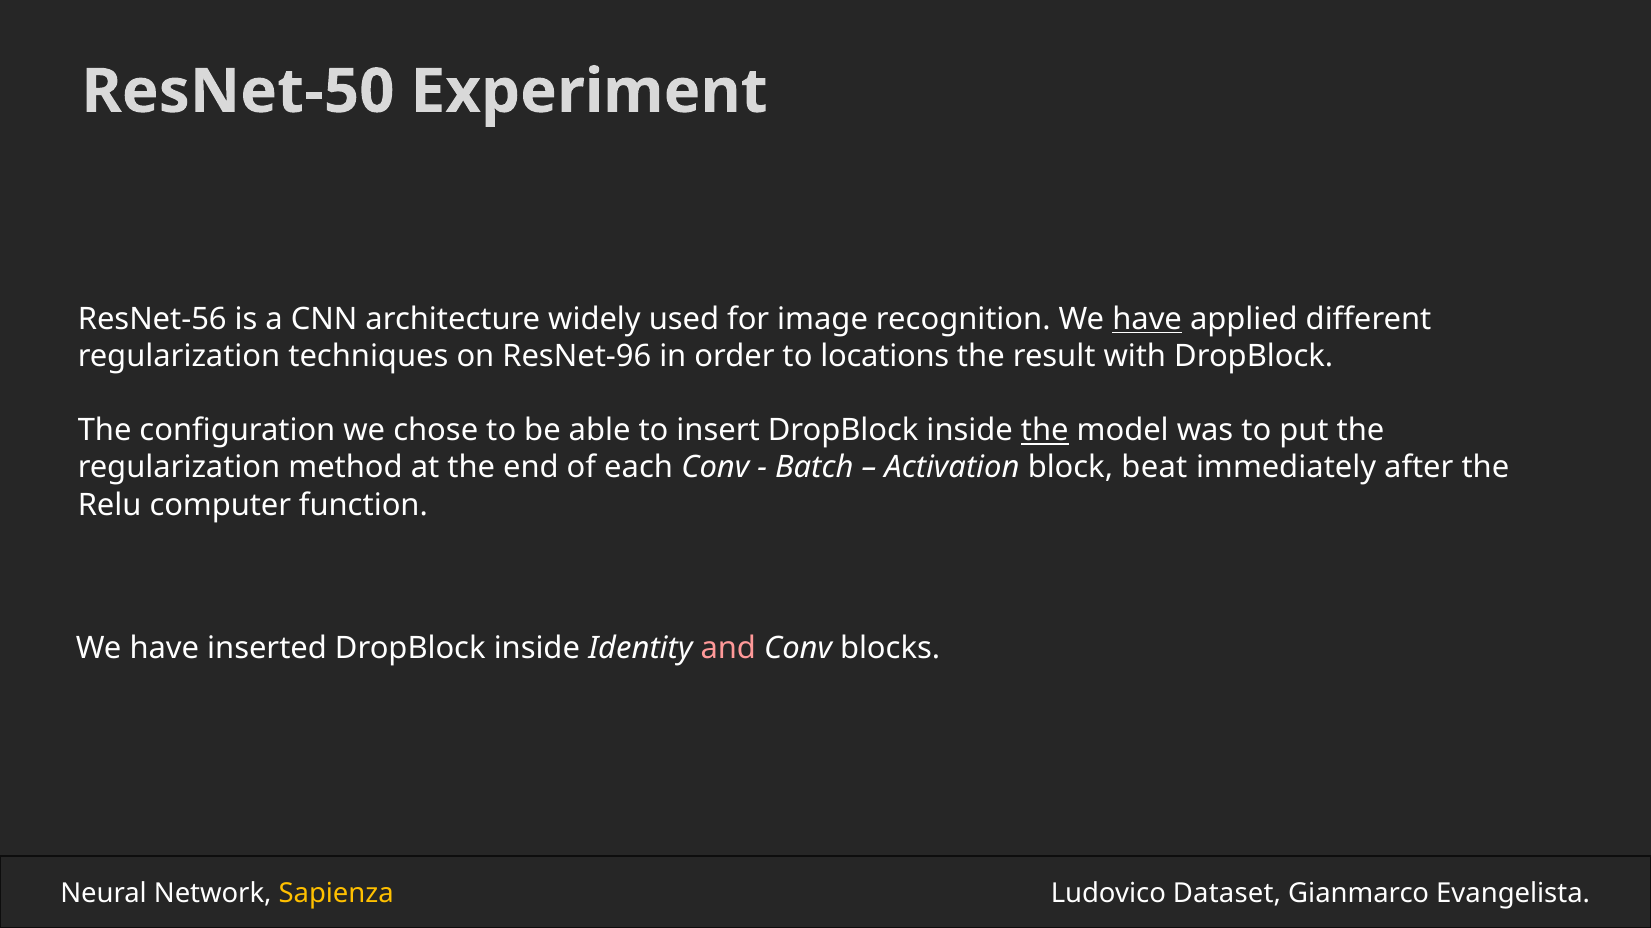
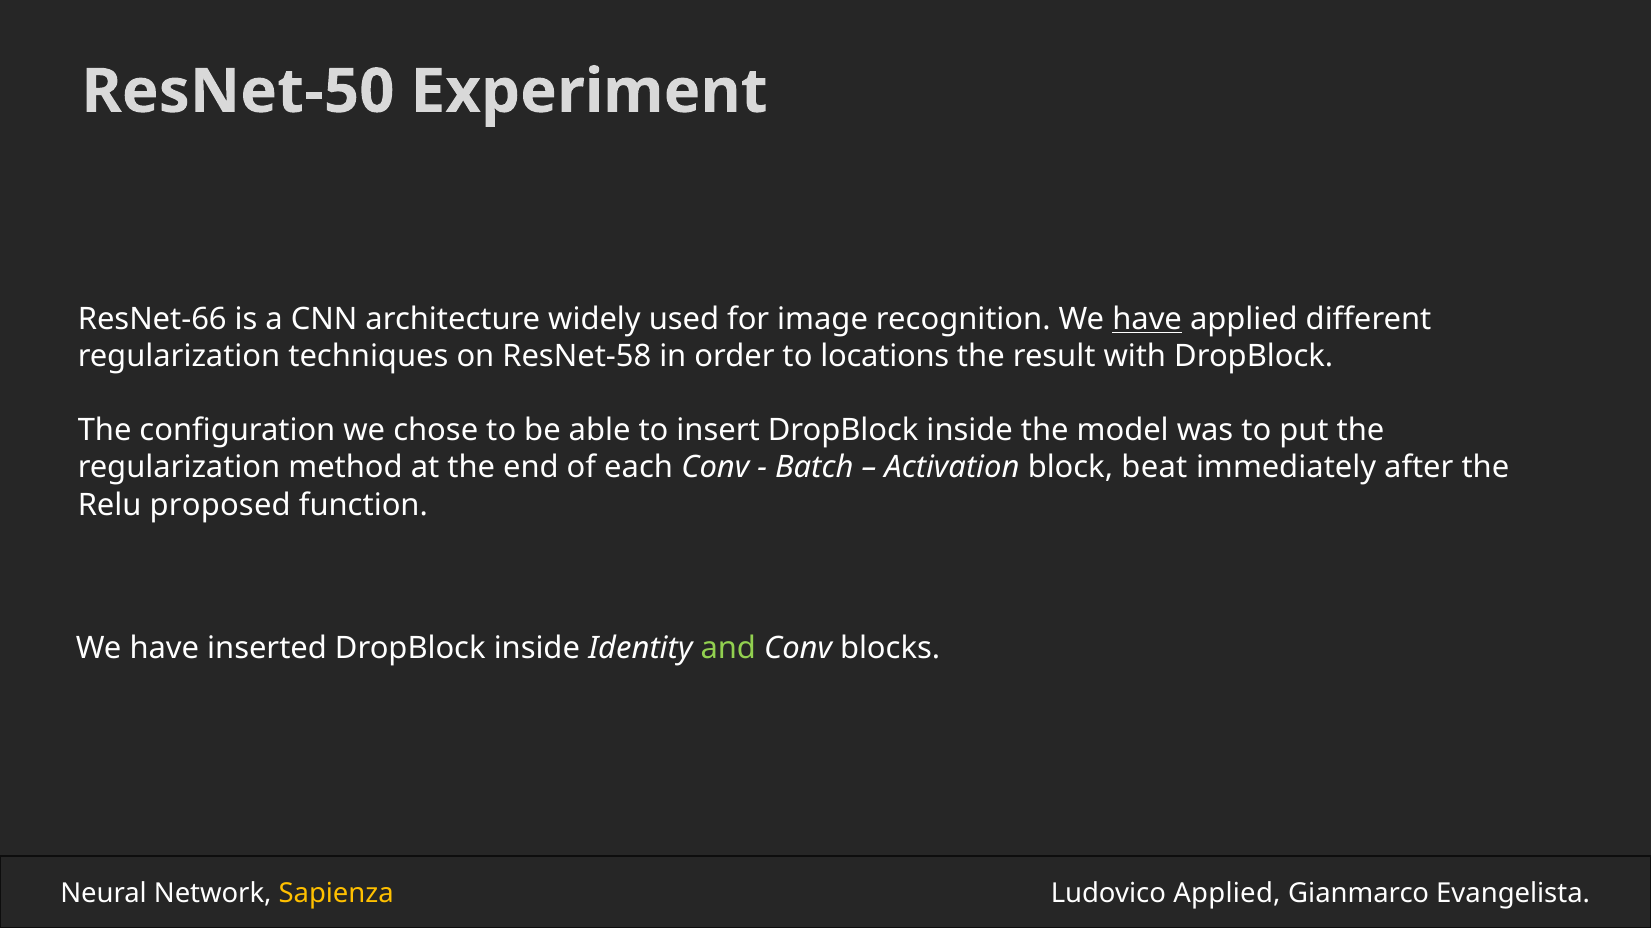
ResNet-56: ResNet-56 -> ResNet-66
ResNet-96: ResNet-96 -> ResNet-58
the at (1045, 431) underline: present -> none
computer: computer -> proposed
and colour: pink -> light green
Ludovico Dataset: Dataset -> Applied
